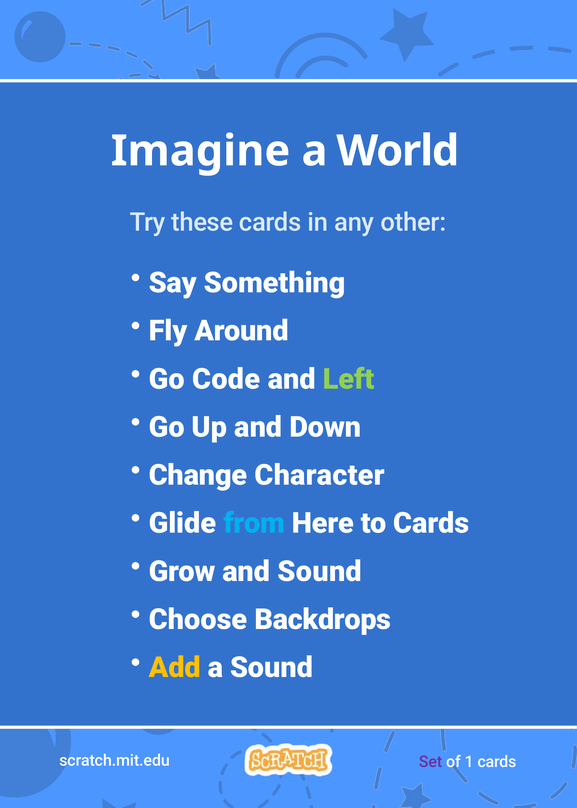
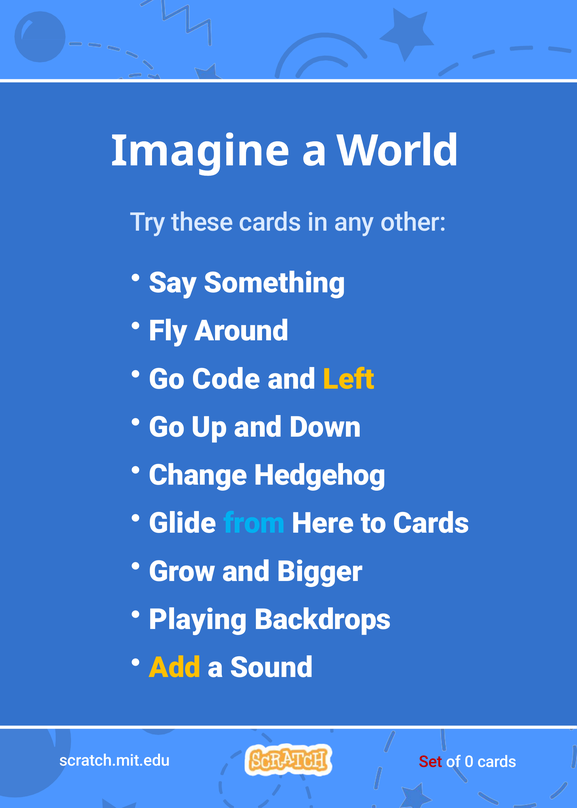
Left colour: light green -> yellow
Character: Character -> Hedgehog
and Sound: Sound -> Bigger
Choose: Choose -> Playing
Set colour: purple -> red
1: 1 -> 0
